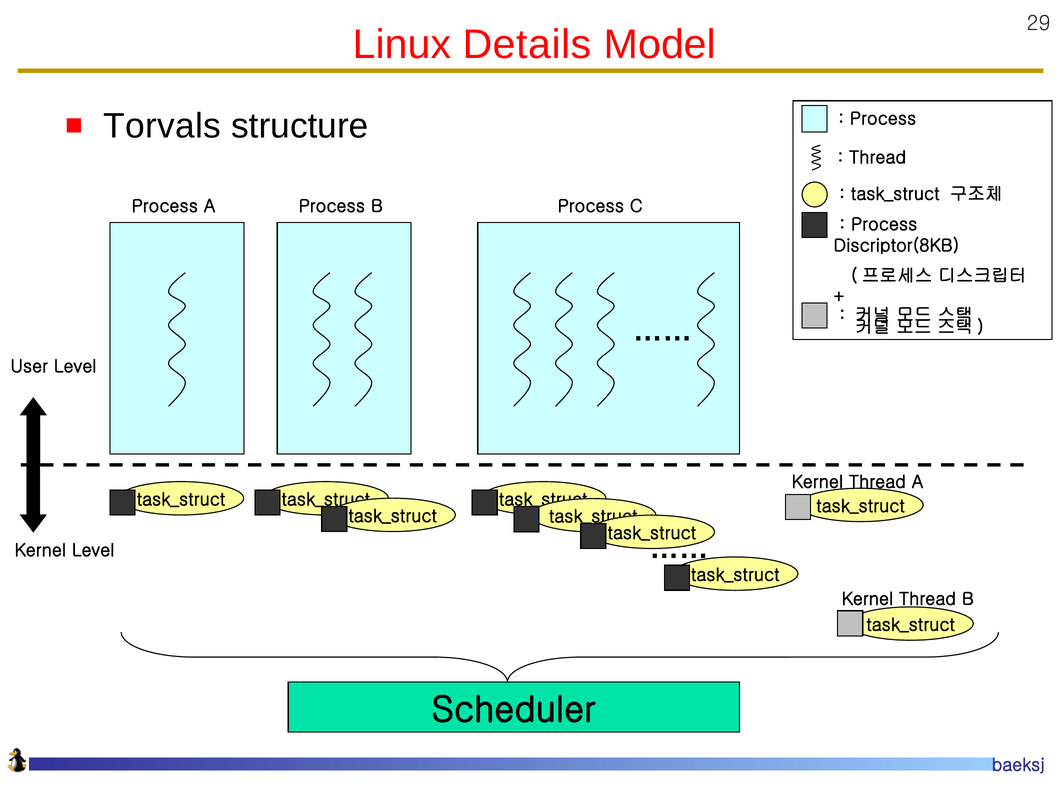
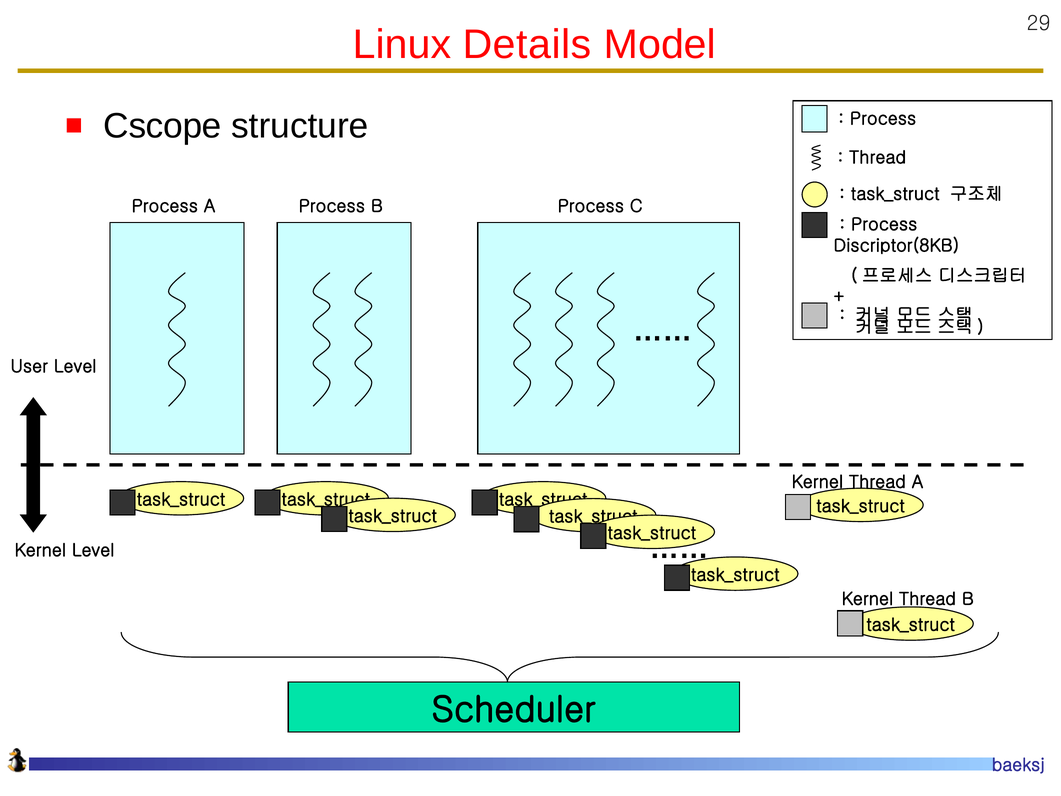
Torvals: Torvals -> Cscope
